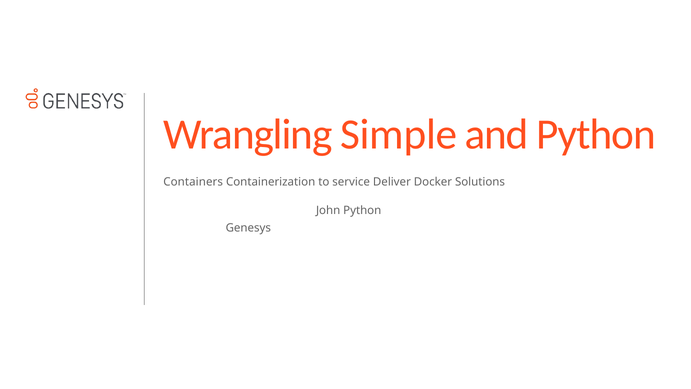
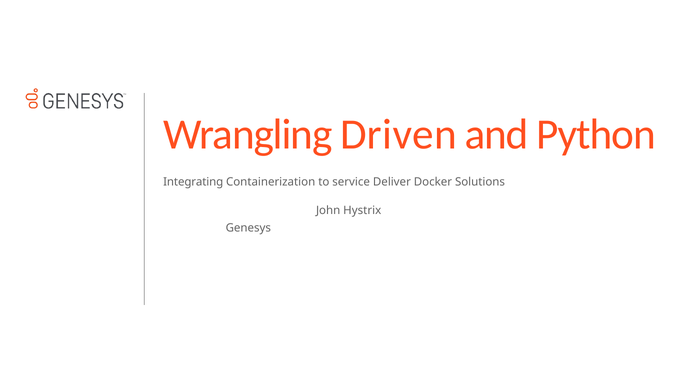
Simple: Simple -> Driven
Containers: Containers -> Integrating
John Python: Python -> Hystrix
